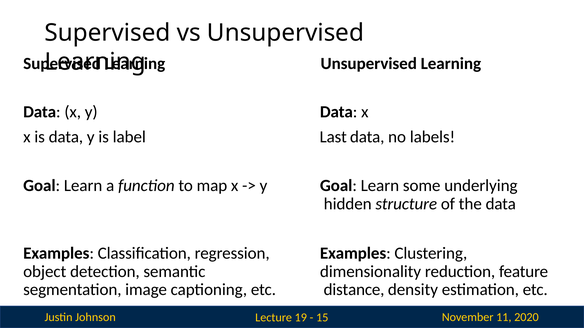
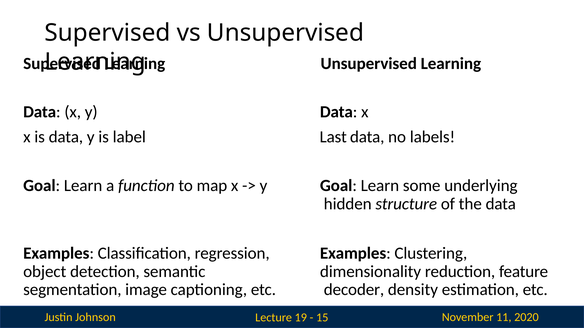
distance: distance -> decoder
